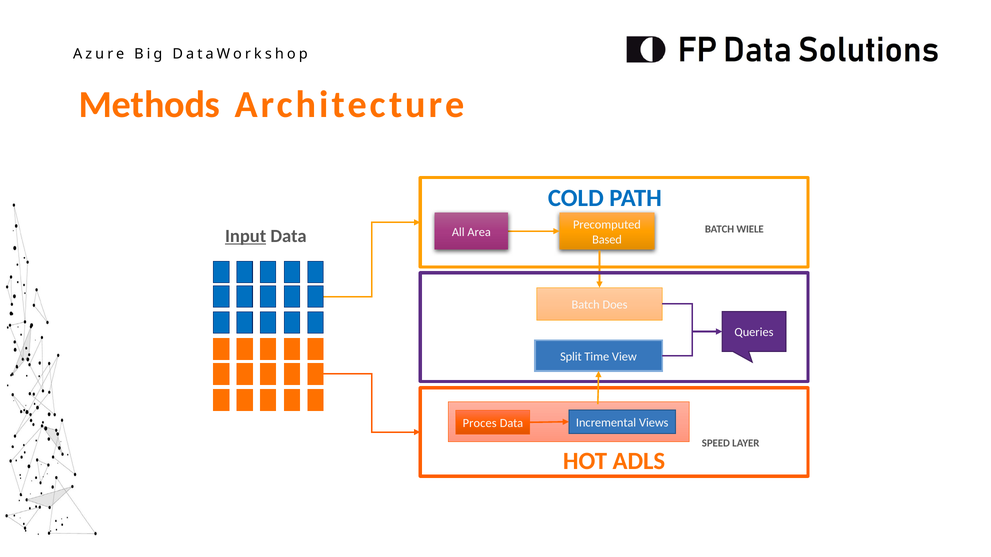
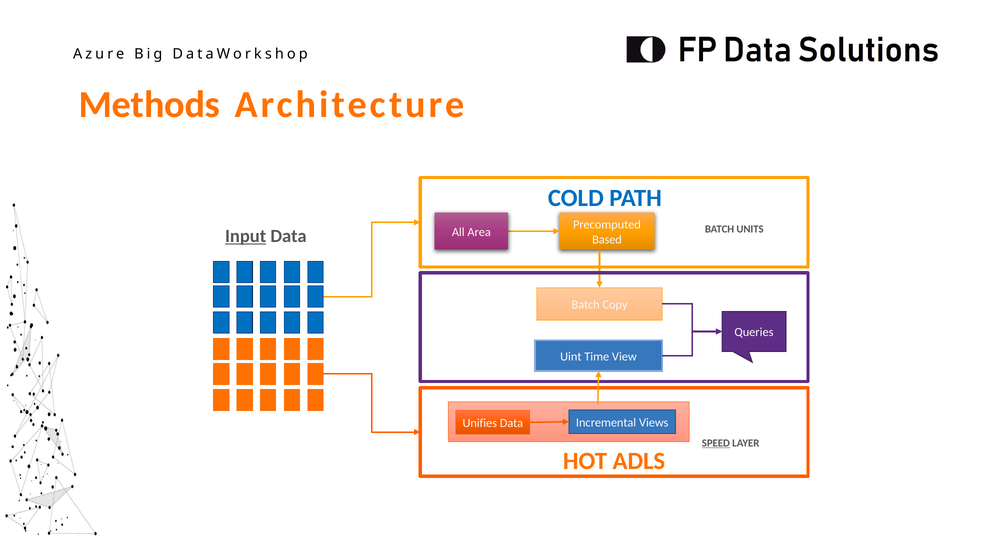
WIELE: WIELE -> UNITS
Does: Does -> Copy
Split: Split -> Uint
Proces: Proces -> Unifies
SPEED underline: none -> present
